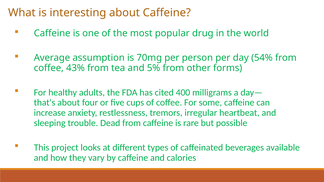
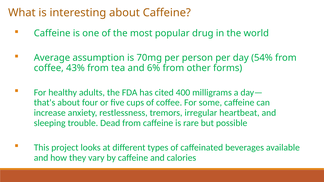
5%: 5% -> 6%
